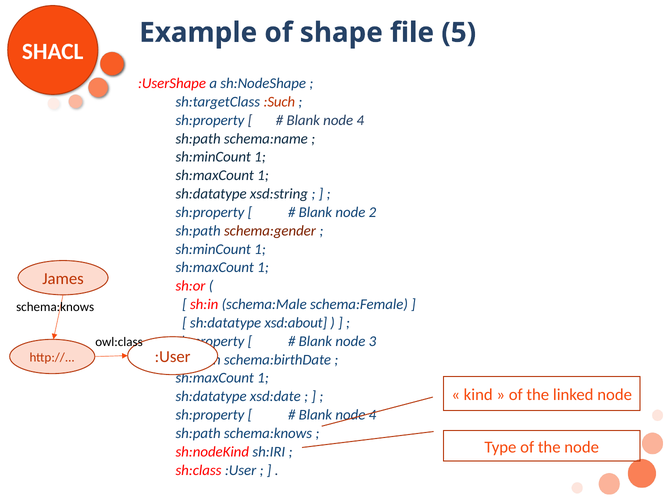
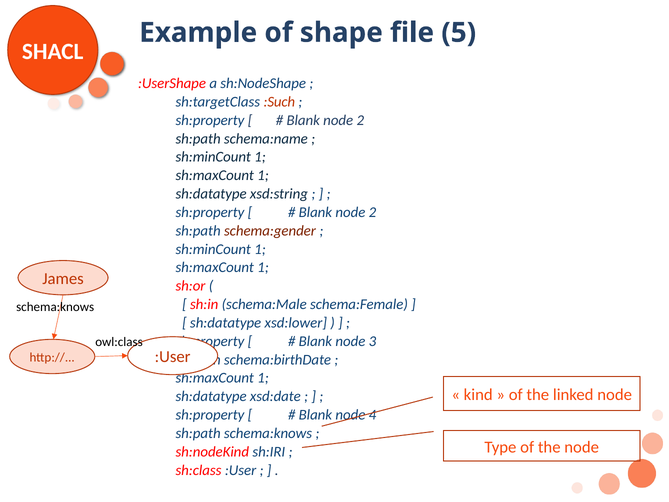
4 at (360, 120): 4 -> 2
xsd:about: xsd:about -> xsd:lower
